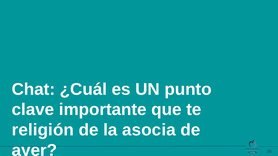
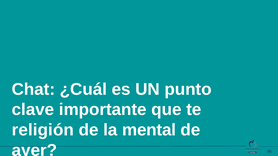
asocia: asocia -> mental
